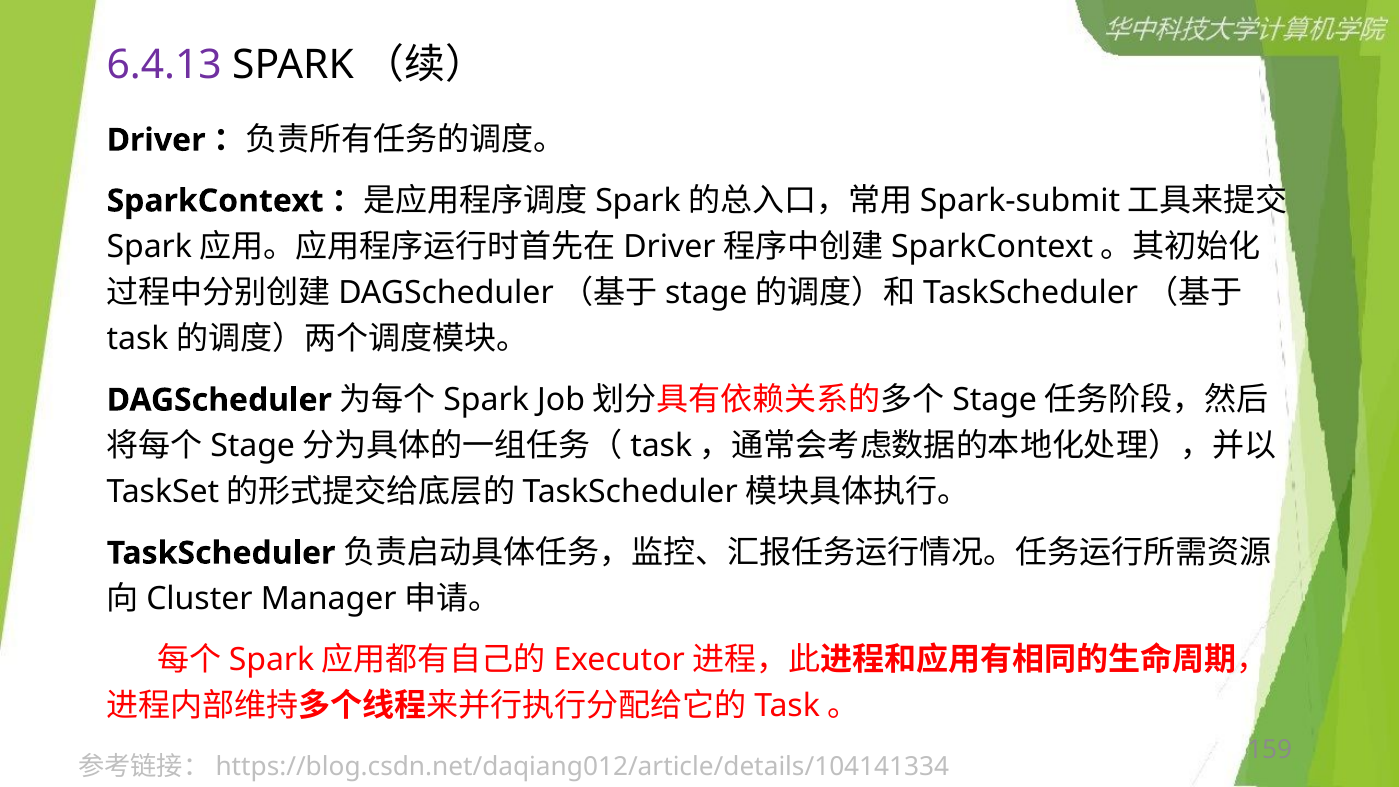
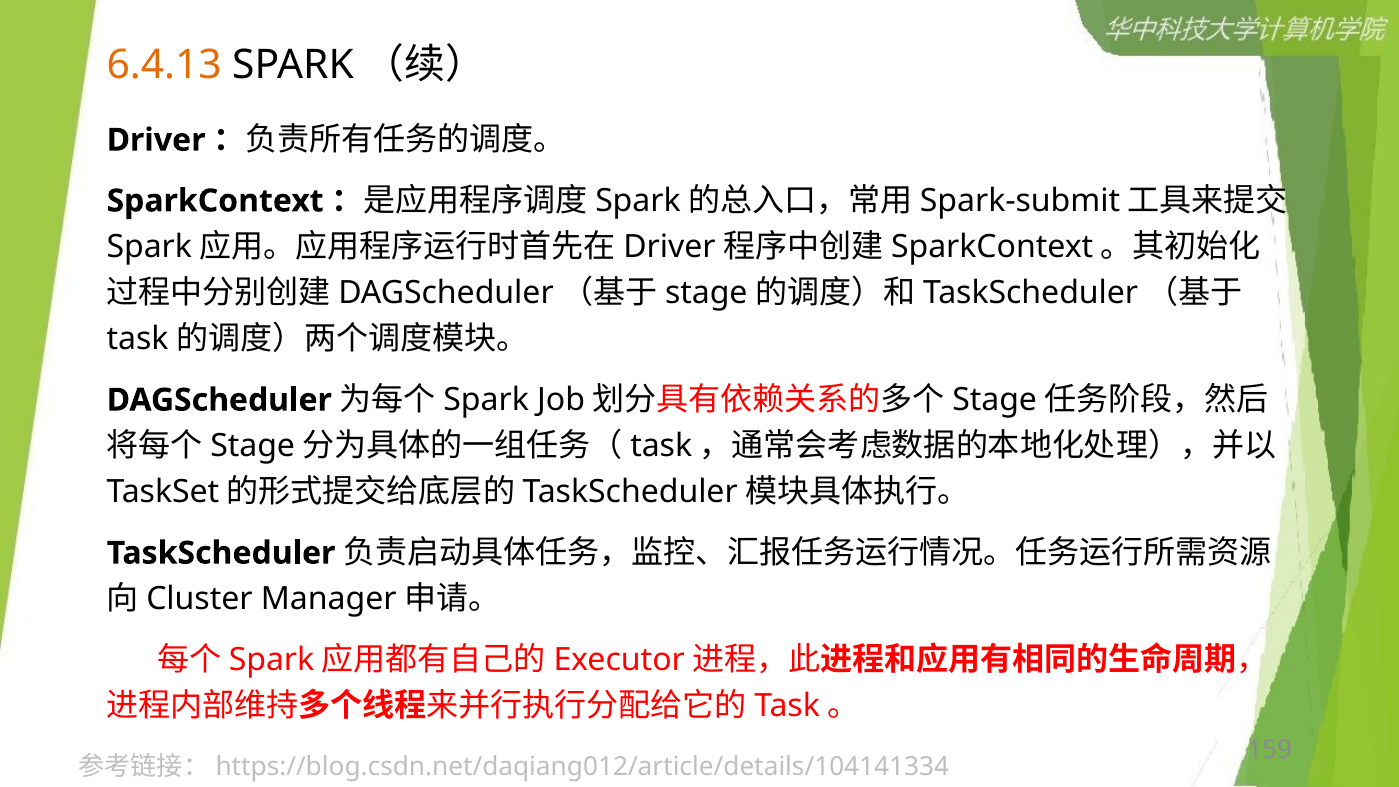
6.4.13 colour: purple -> orange
